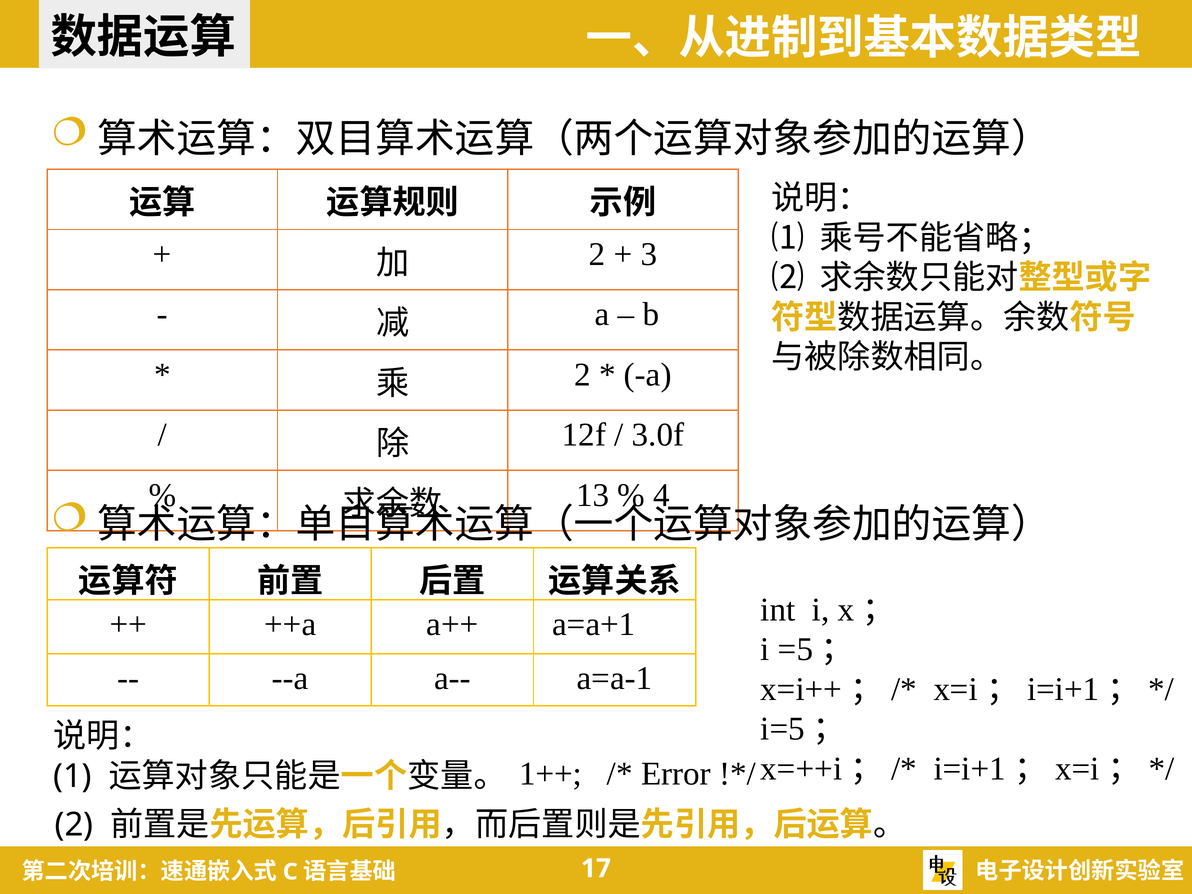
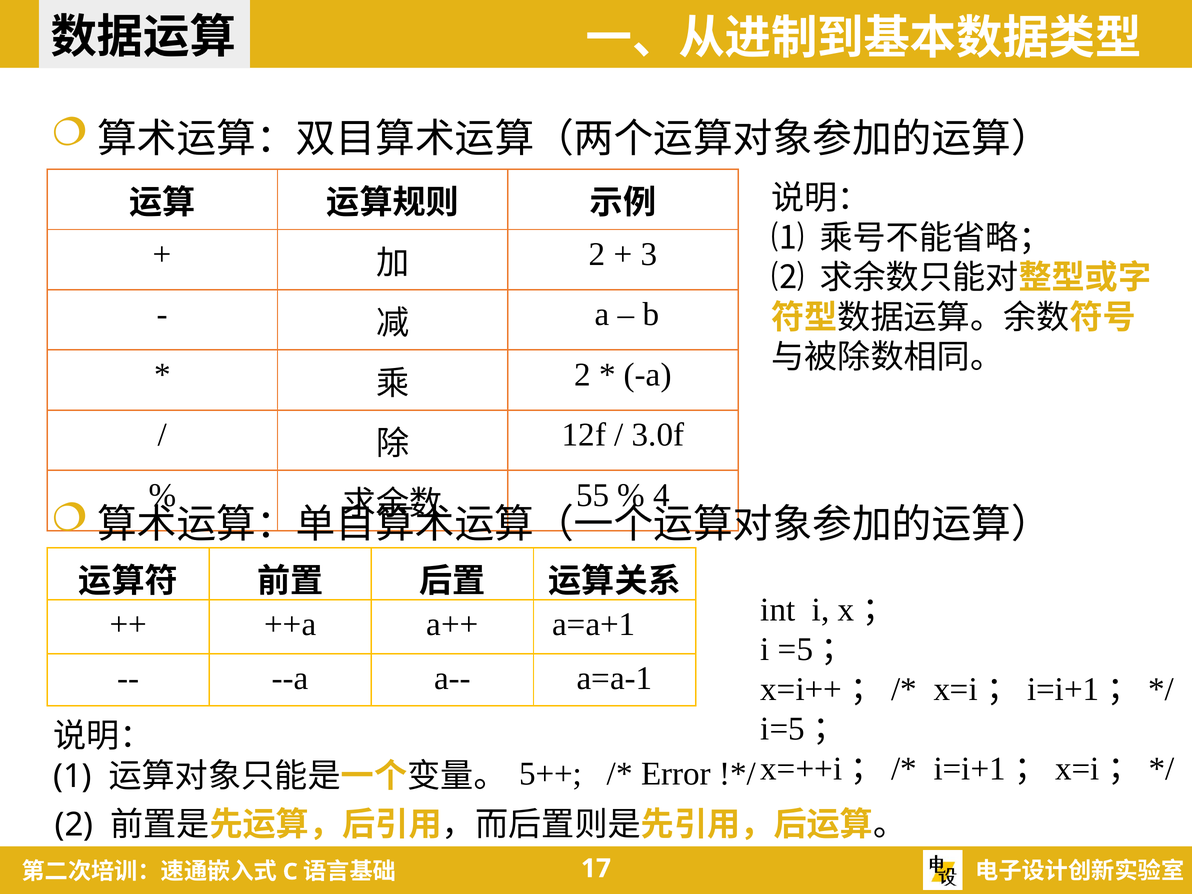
13: 13 -> 55
1++: 1++ -> 5++
